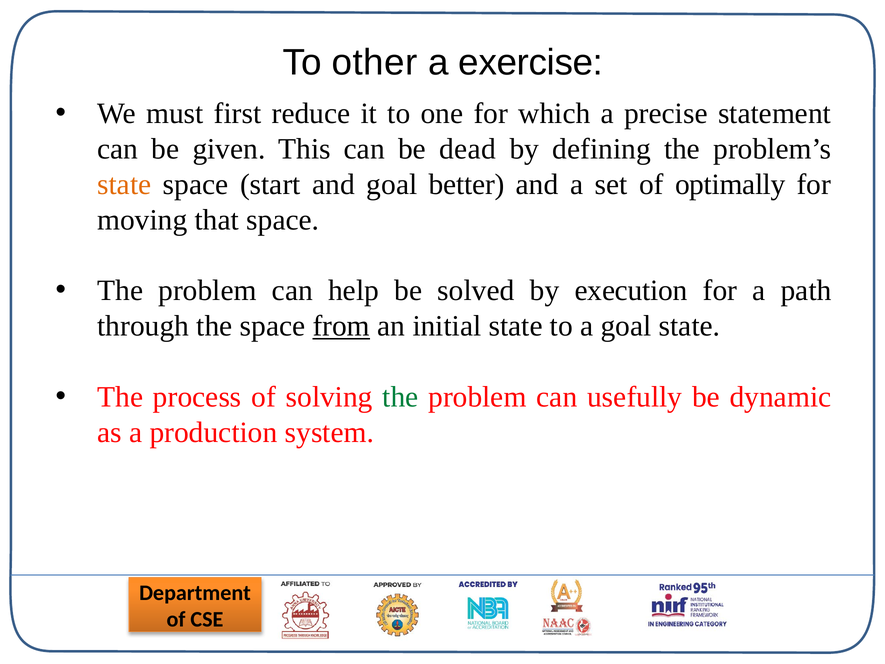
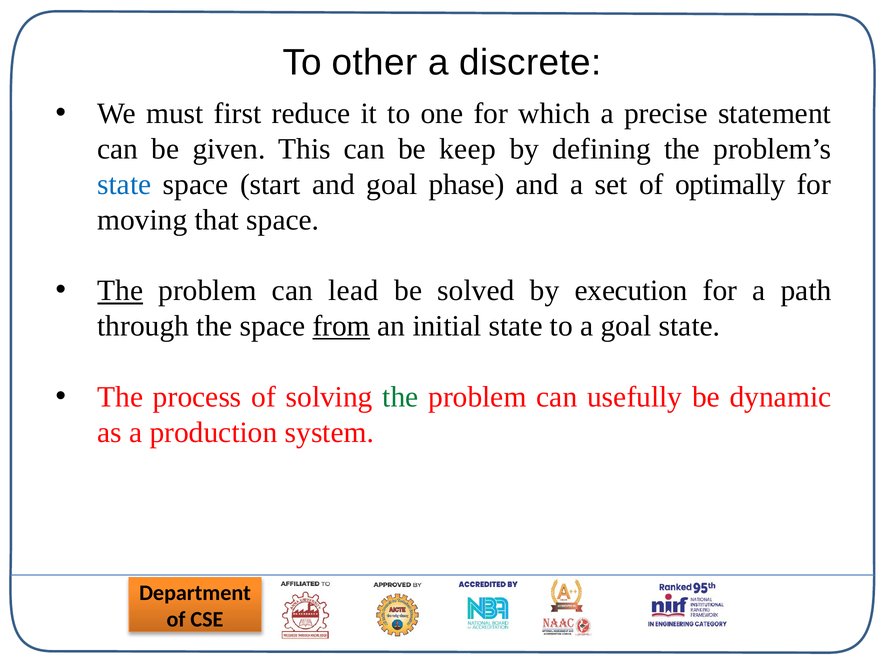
exercise: exercise -> discrete
dead: dead -> keep
state at (124, 184) colour: orange -> blue
better: better -> phase
The at (120, 291) underline: none -> present
help: help -> lead
